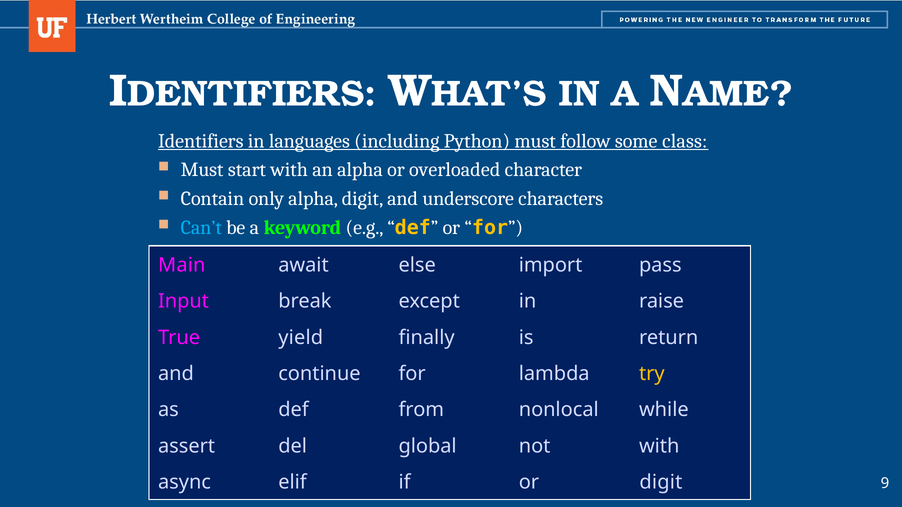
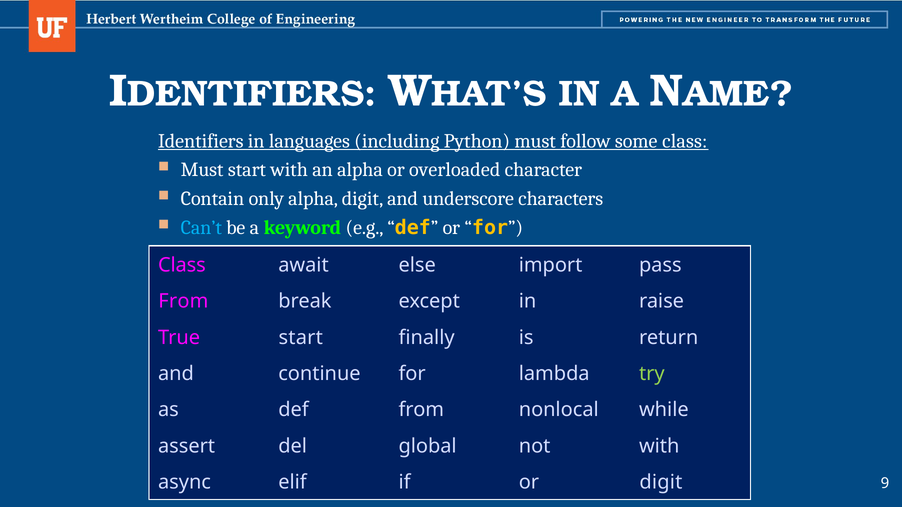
Main at (182, 265): Main -> Class
Input at (184, 301): Input -> From
True yield: yield -> start
try colour: yellow -> light green
